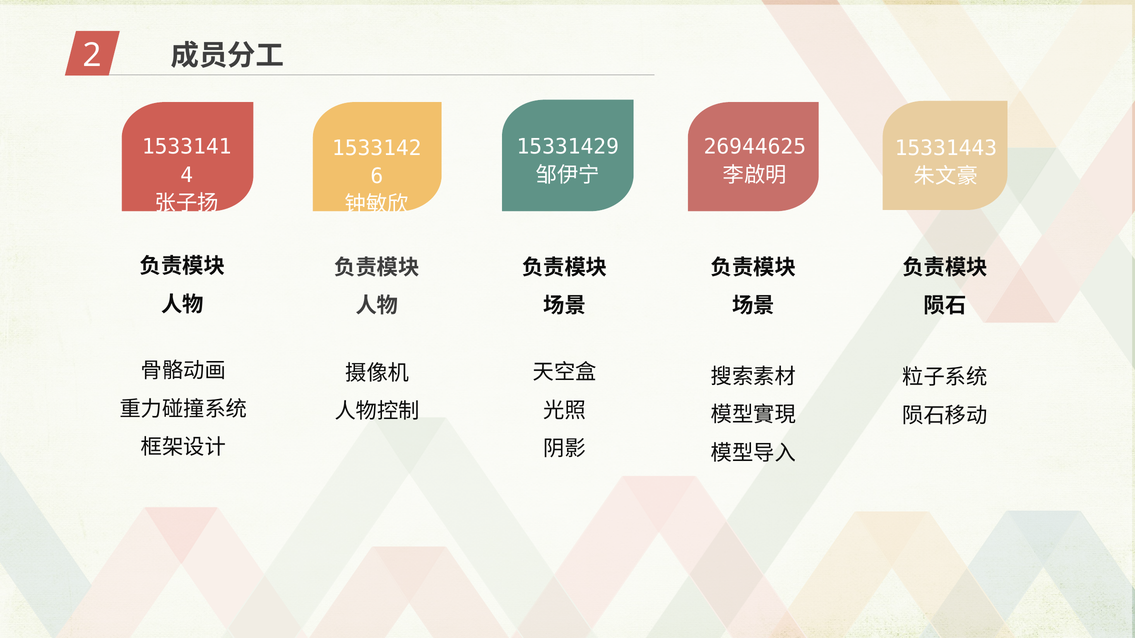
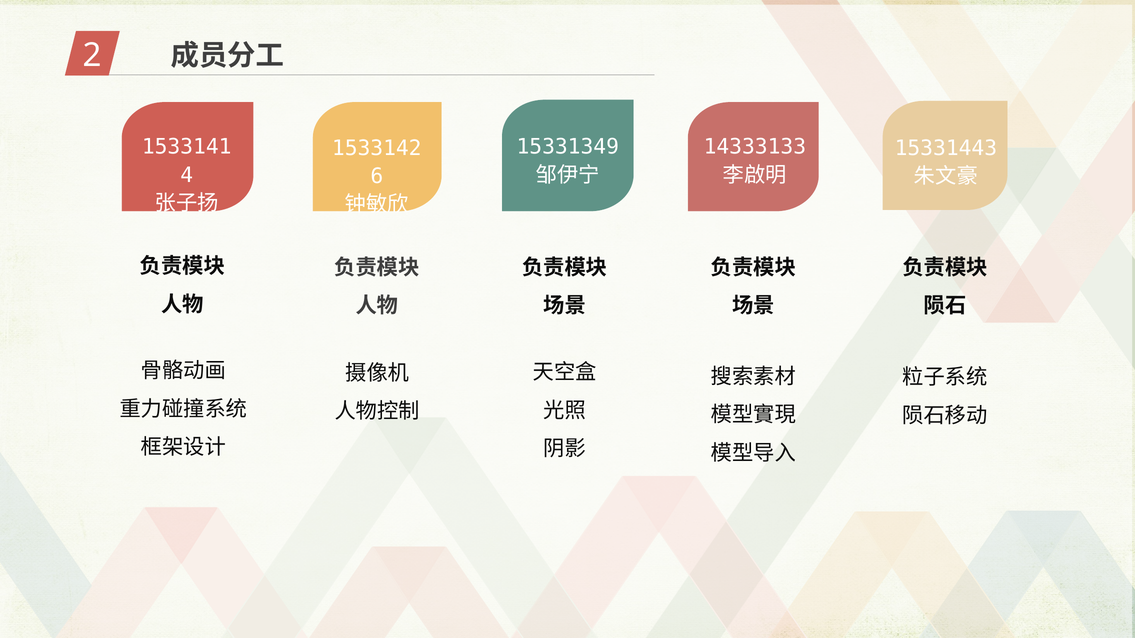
15331429: 15331429 -> 15331349
26944625: 26944625 -> 14333133
